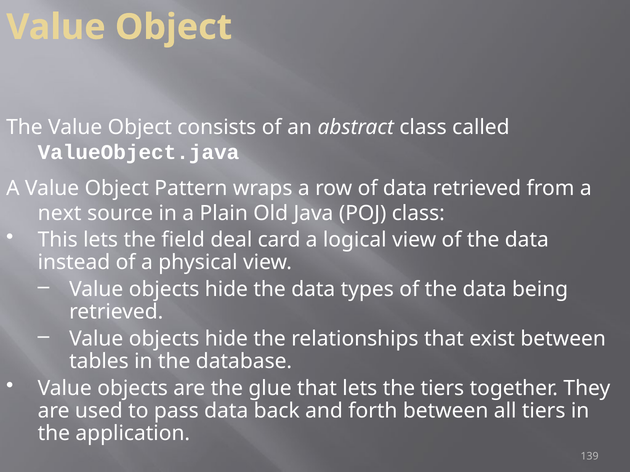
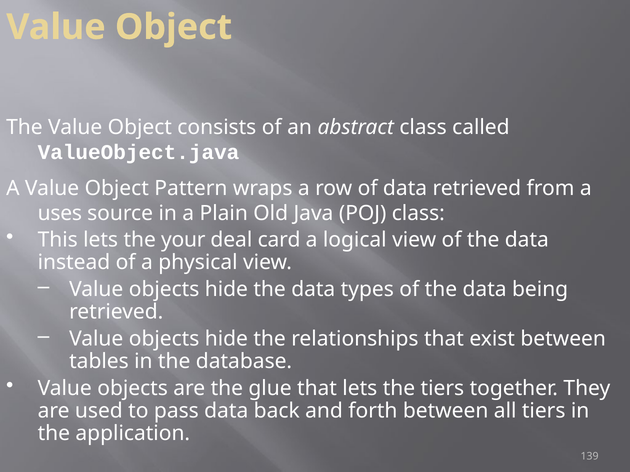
next: next -> uses
field: field -> your
